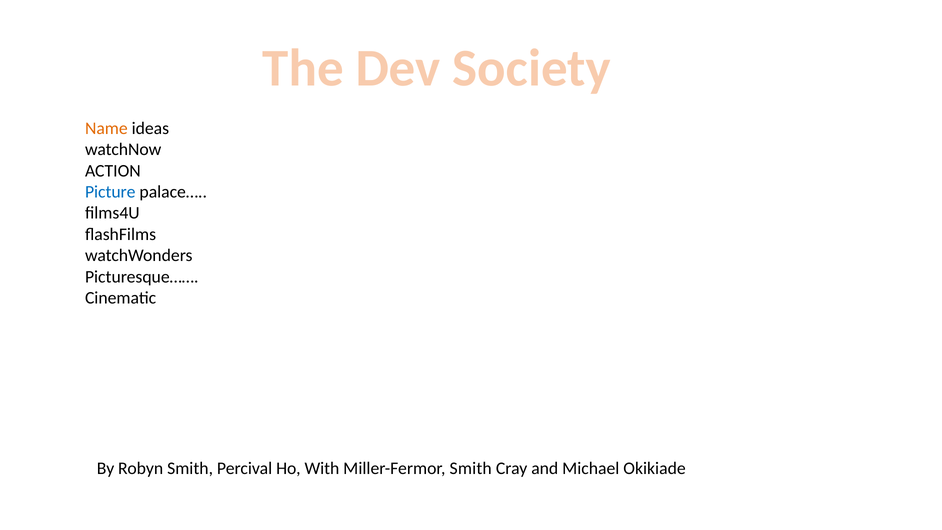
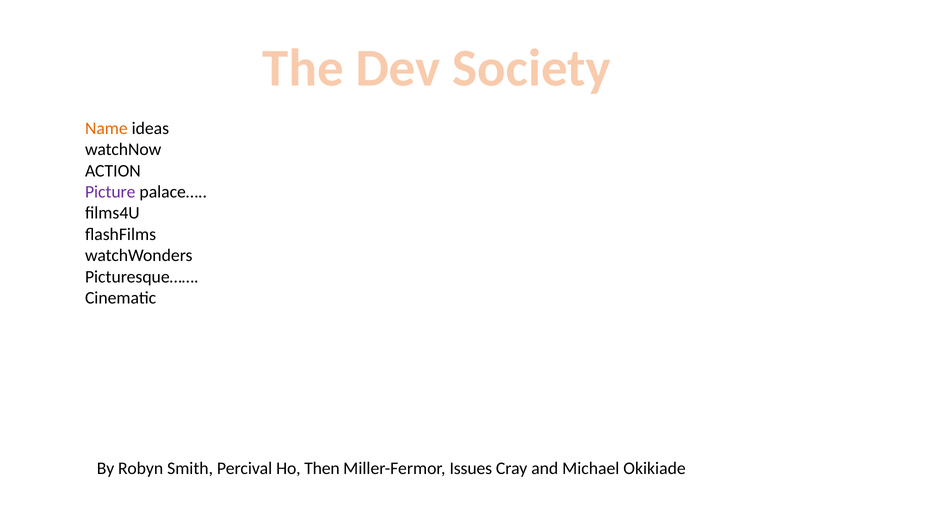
Picture colour: blue -> purple
With: With -> Then
Miller-Fermor Smith: Smith -> Issues
